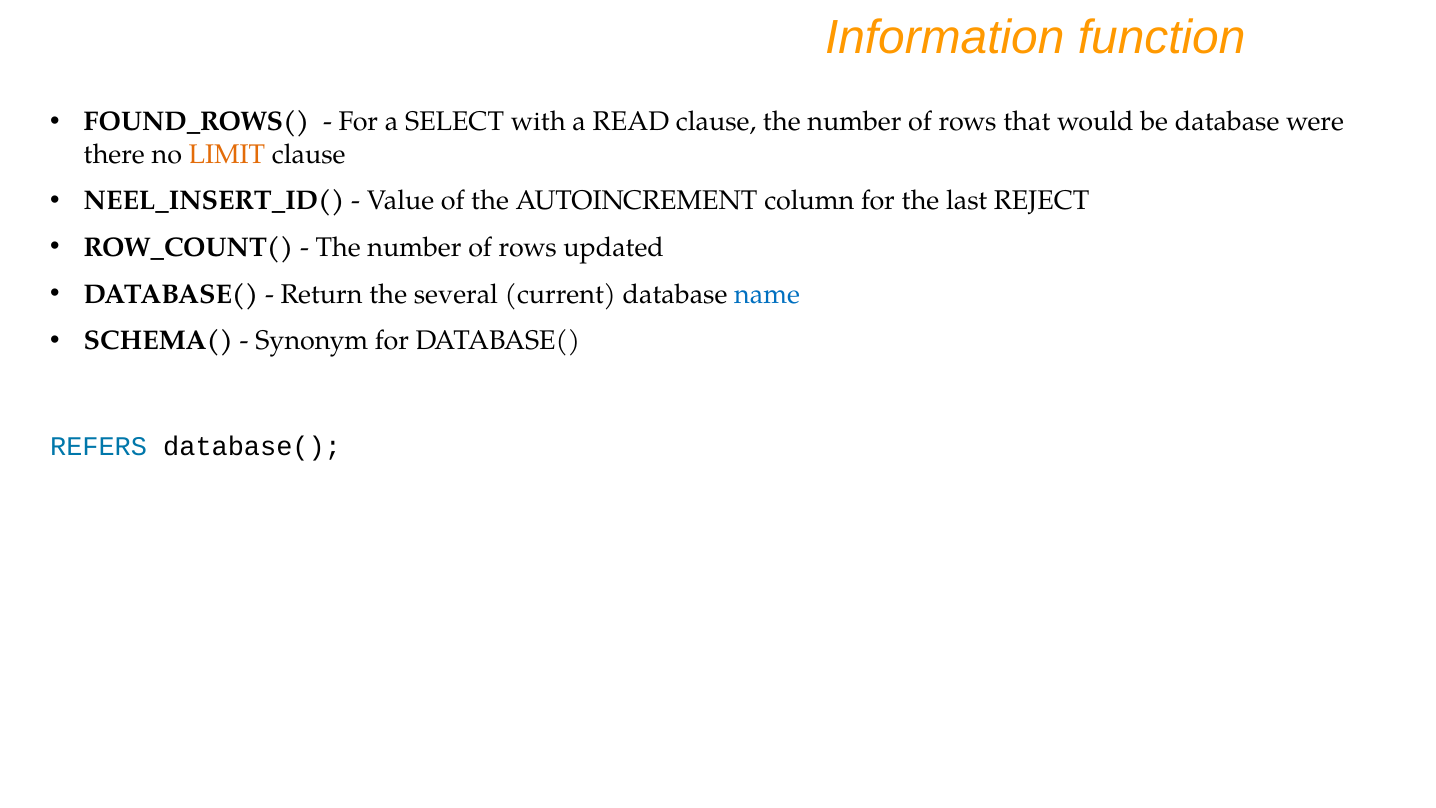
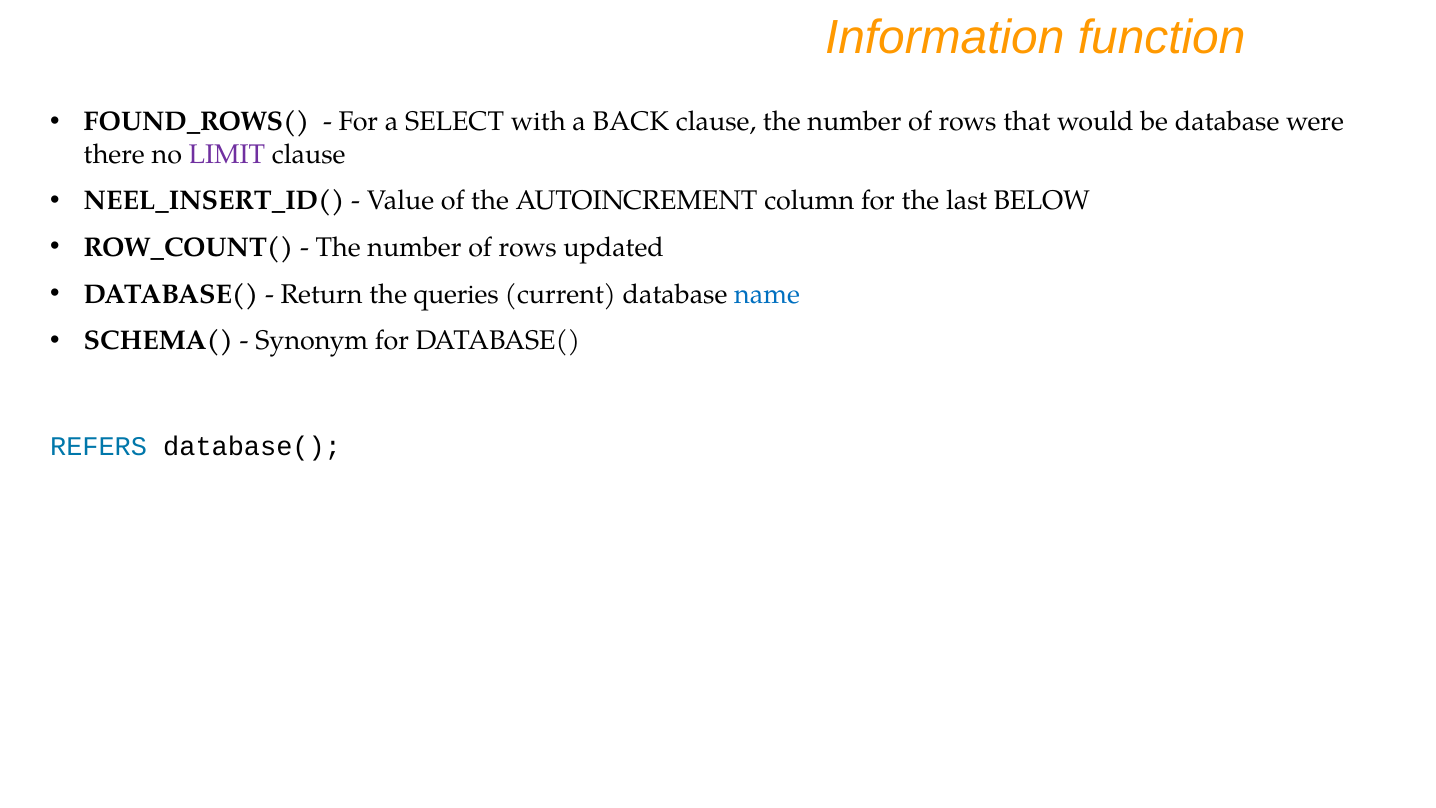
READ: READ -> BACK
LIMIT colour: orange -> purple
REJECT: REJECT -> BELOW
several: several -> queries
